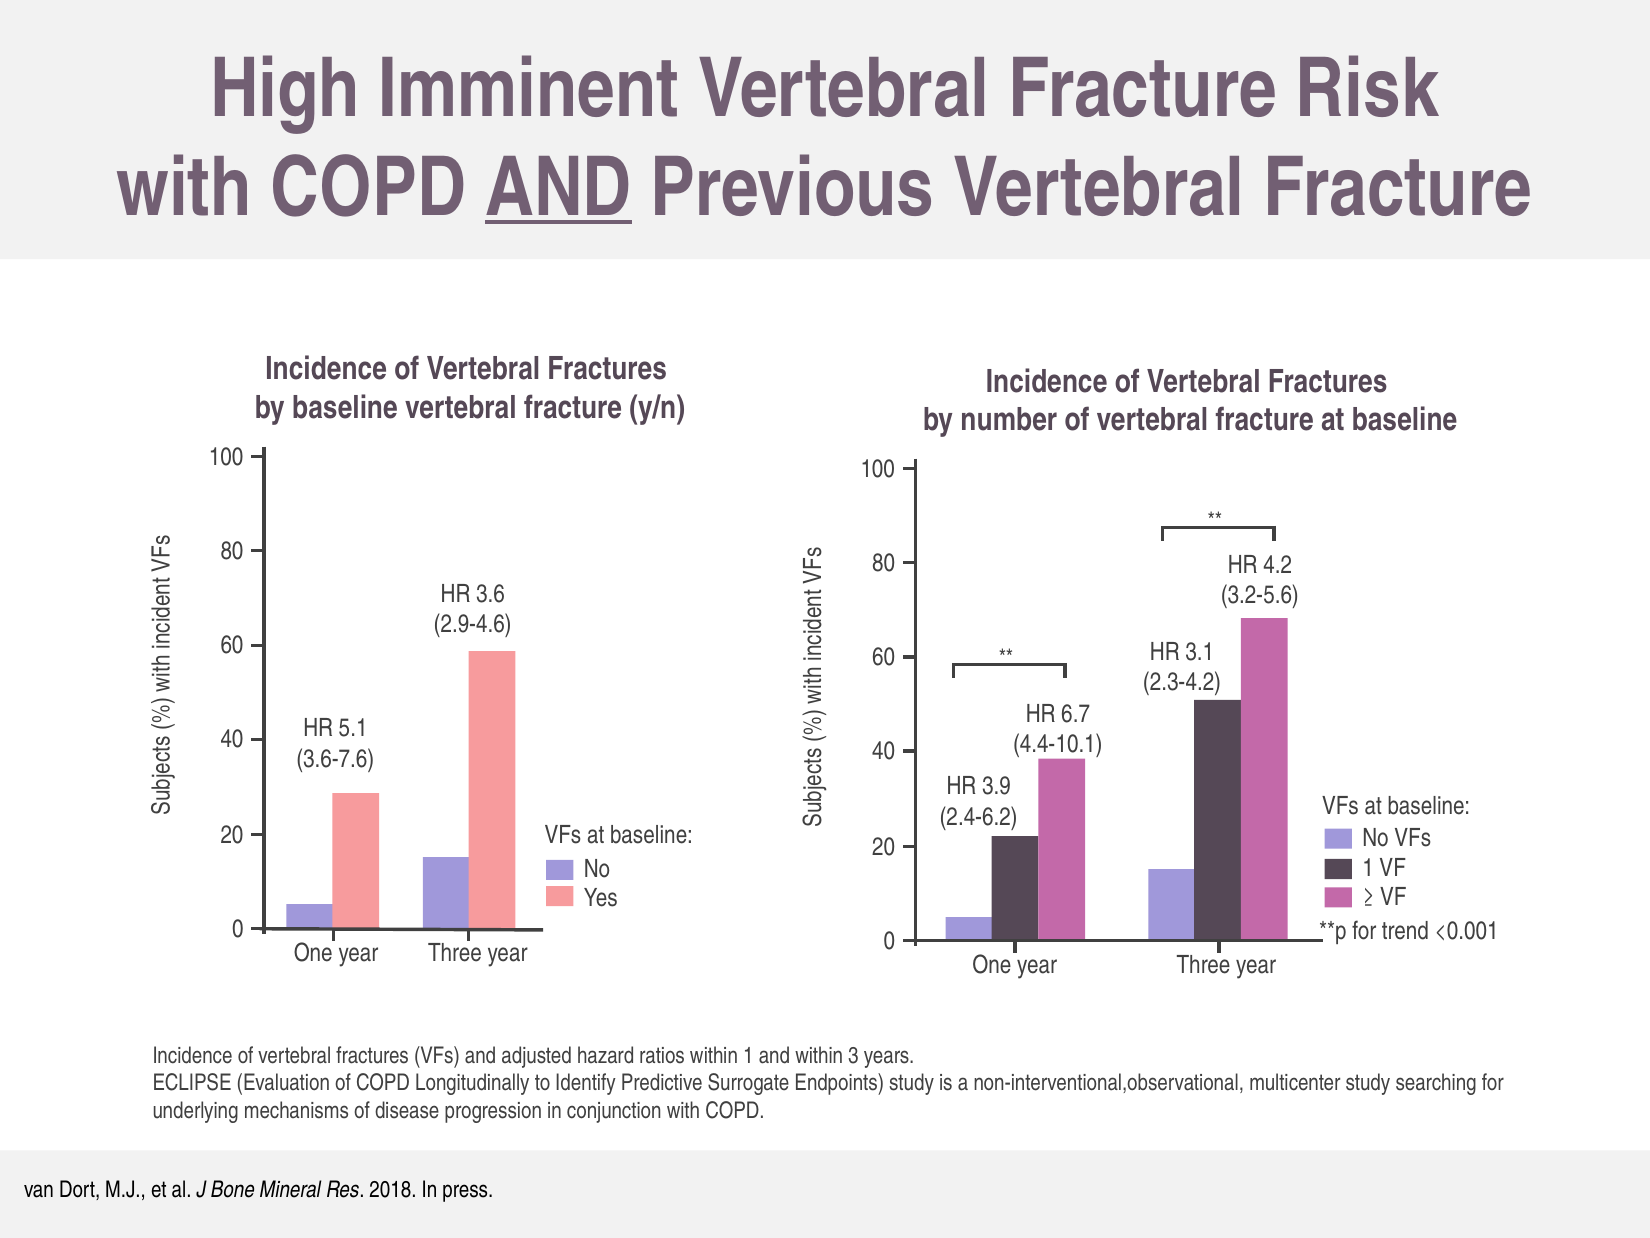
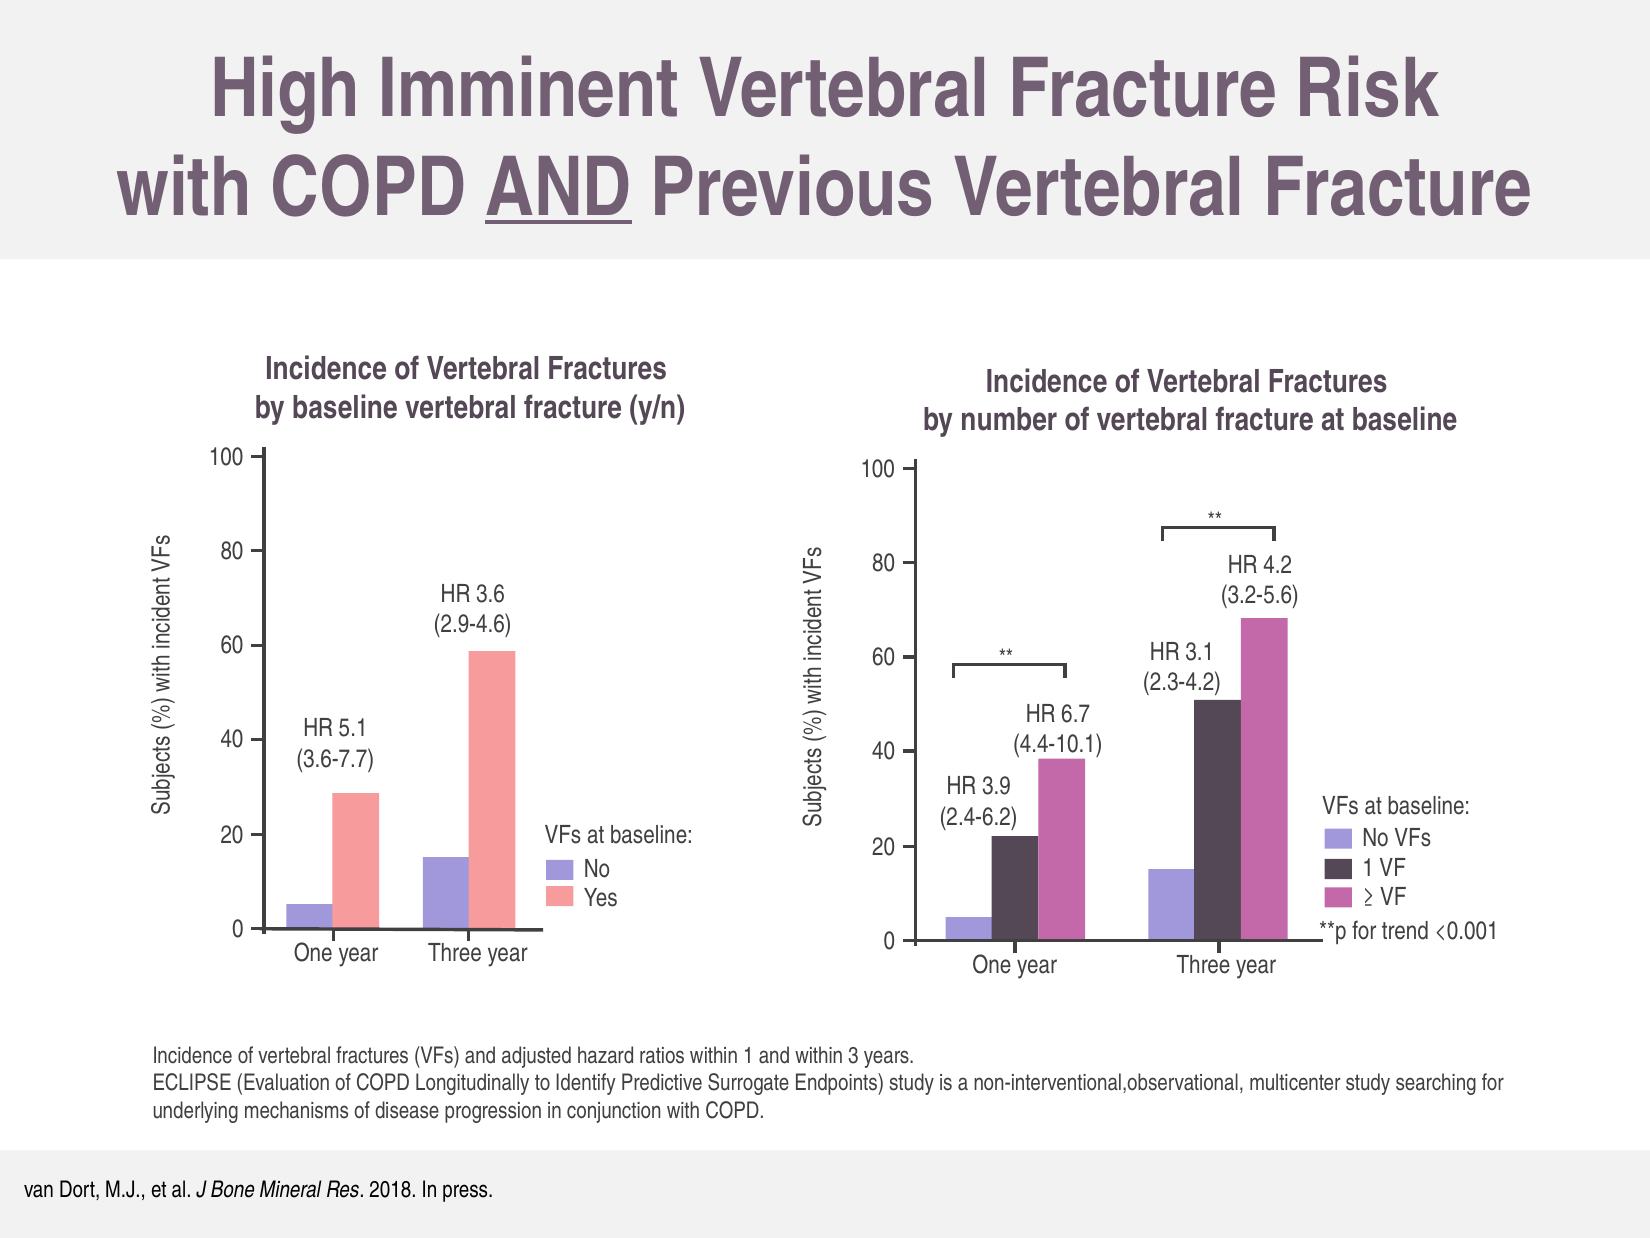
3.6-7.6: 3.6-7.6 -> 3.6-7.7
